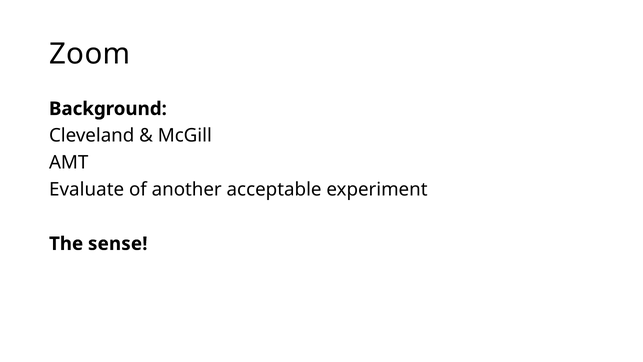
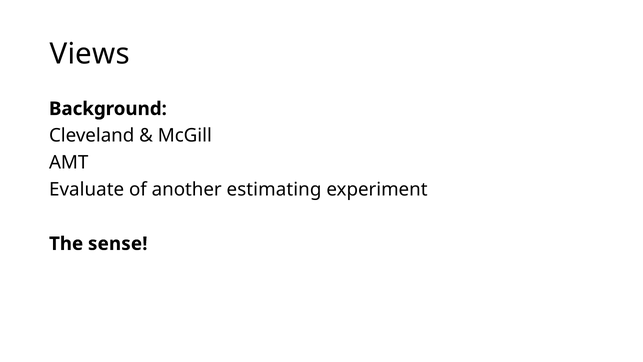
Zoom: Zoom -> Views
acceptable: acceptable -> estimating
